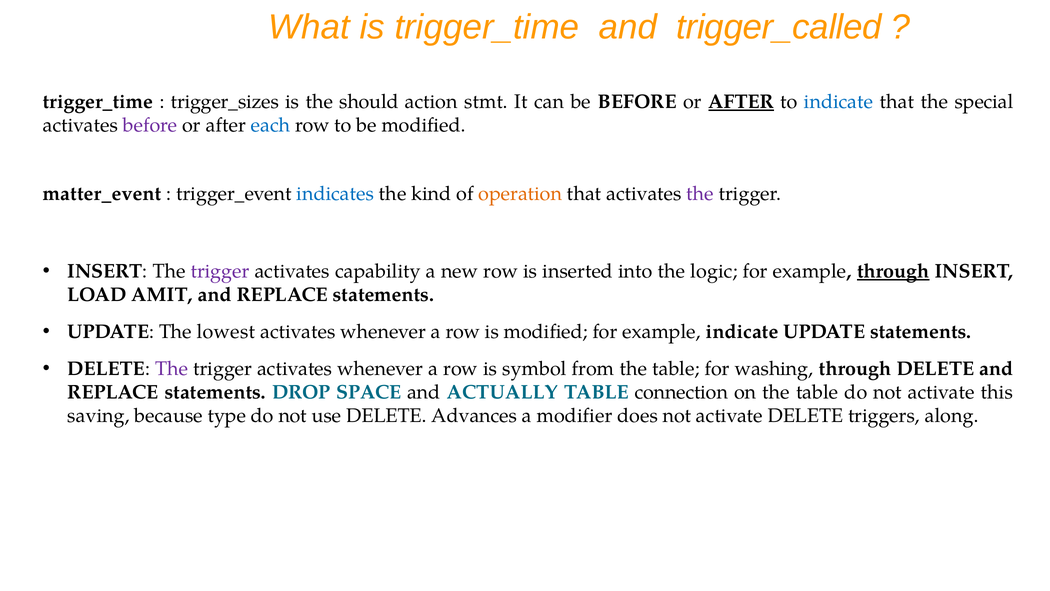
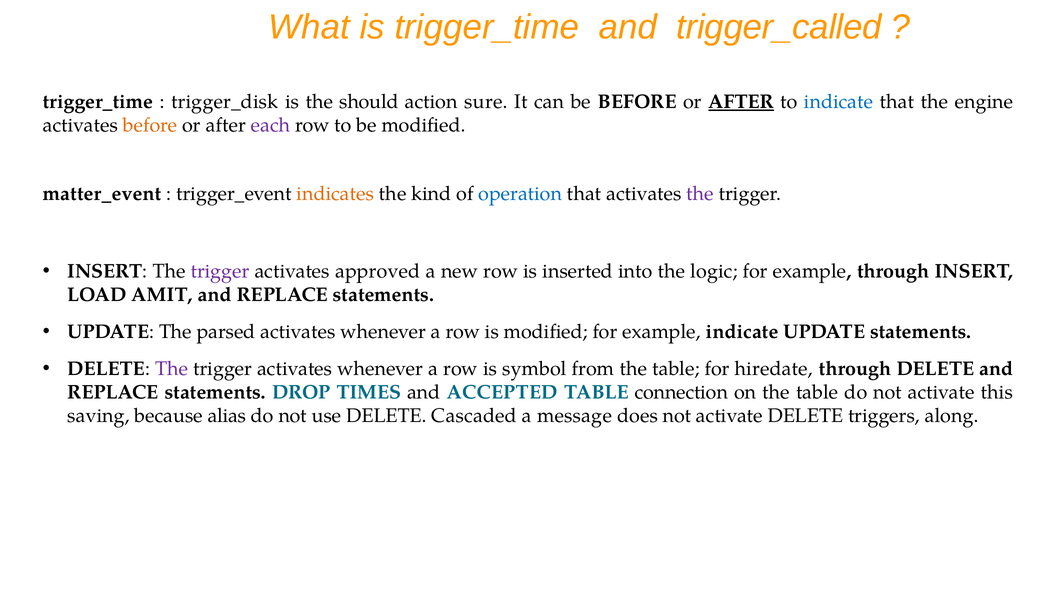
trigger_sizes: trigger_sizes -> trigger_disk
stmt: stmt -> sure
special: special -> engine
before at (150, 125) colour: purple -> orange
each colour: blue -> purple
indicates colour: blue -> orange
operation colour: orange -> blue
capability: capability -> approved
through at (893, 271) underline: present -> none
lowest: lowest -> parsed
washing: washing -> hiredate
SPACE: SPACE -> TIMES
ACTUALLY: ACTUALLY -> ACCEPTED
type: type -> alias
Advances: Advances -> Cascaded
modifier: modifier -> message
